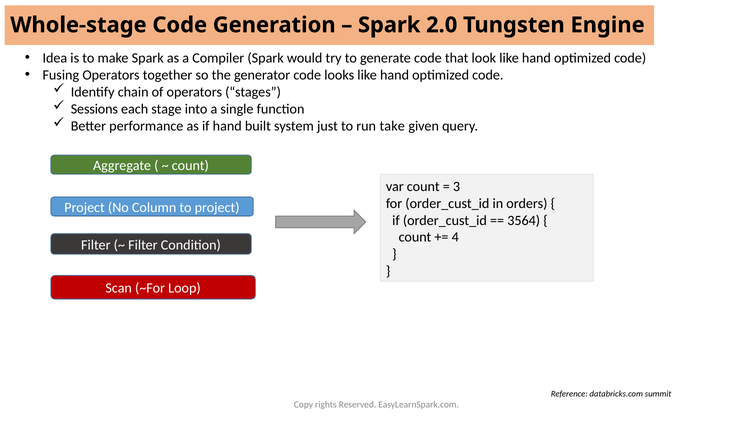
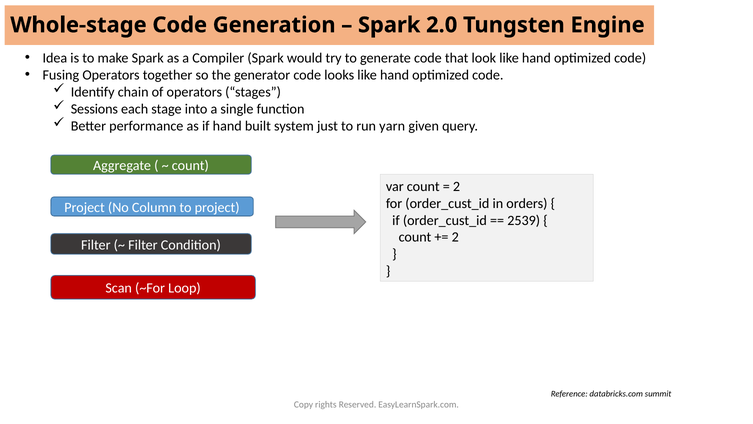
take: take -> yarn
3 at (457, 186): 3 -> 2
3564: 3564 -> 2539
4 at (455, 237): 4 -> 2
